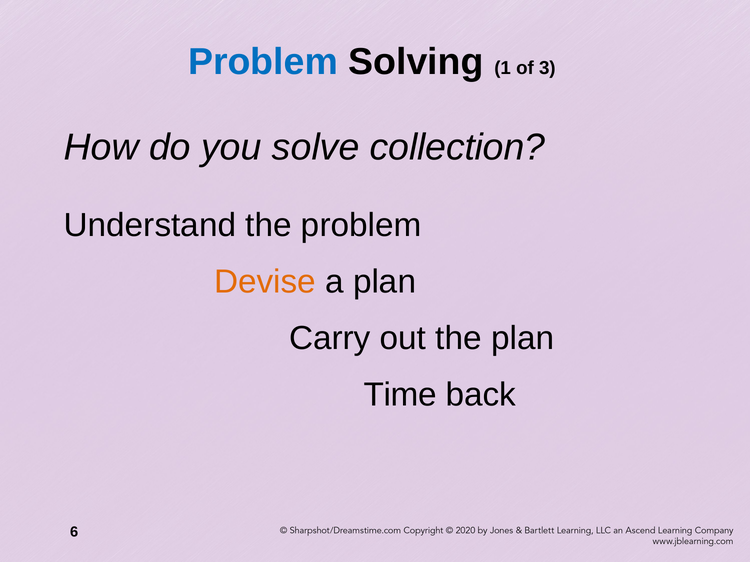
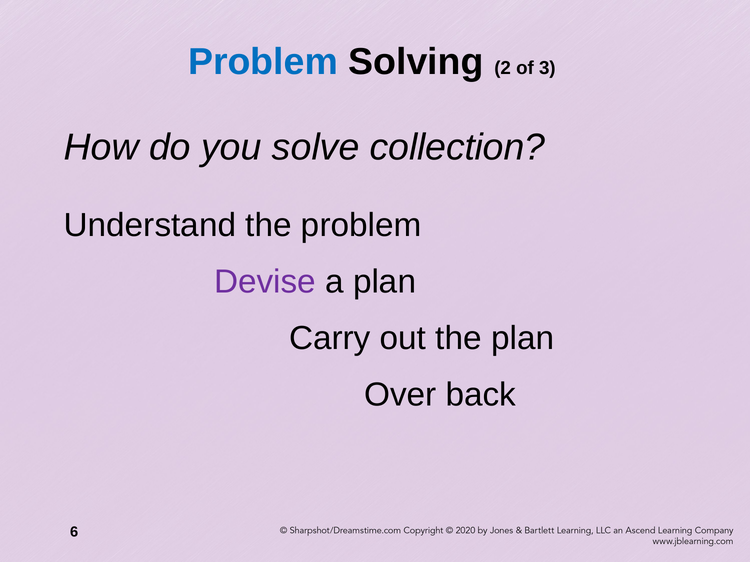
1: 1 -> 2
Devise colour: orange -> purple
Time: Time -> Over
